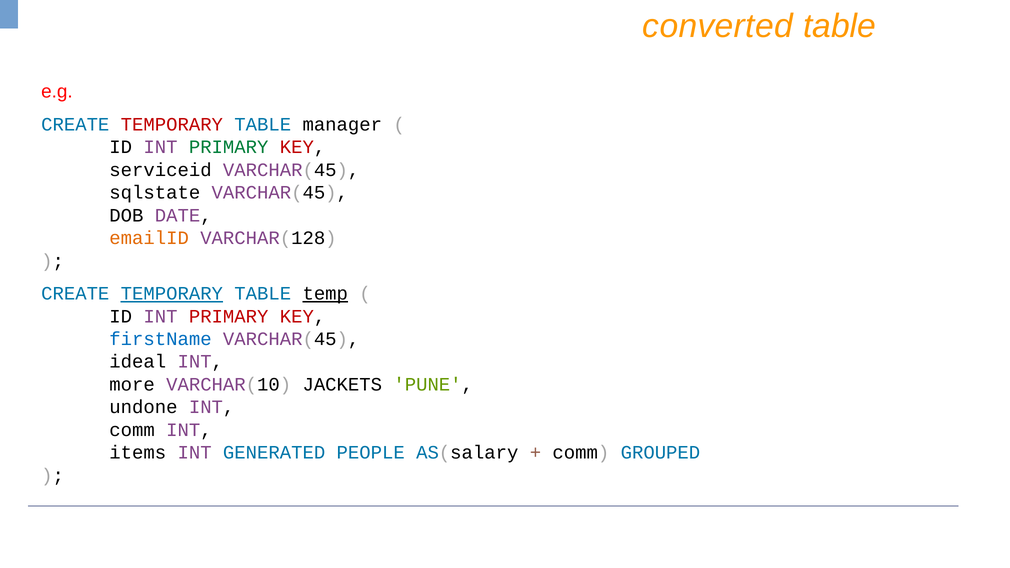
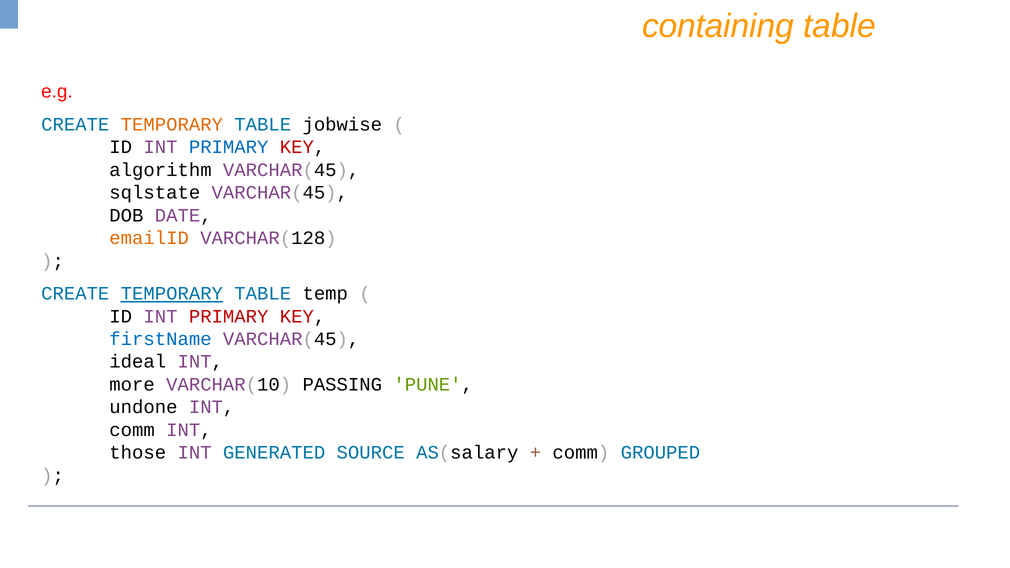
converted: converted -> containing
TEMPORARY at (172, 124) colour: red -> orange
manager: manager -> jobwise
PRIMARY at (229, 147) colour: green -> blue
serviceid: serviceid -> algorithm
temp underline: present -> none
JACKETS: JACKETS -> PASSING
items: items -> those
PEOPLE: PEOPLE -> SOURCE
